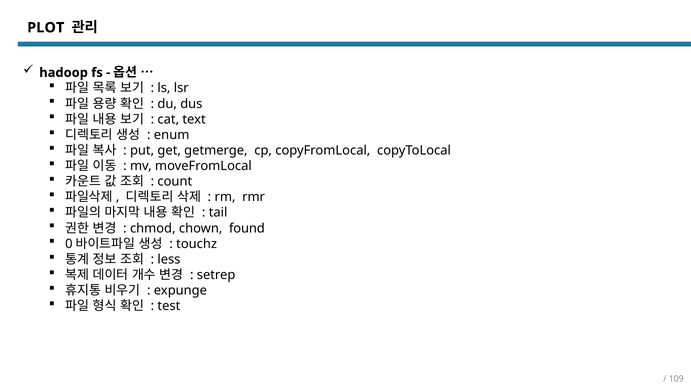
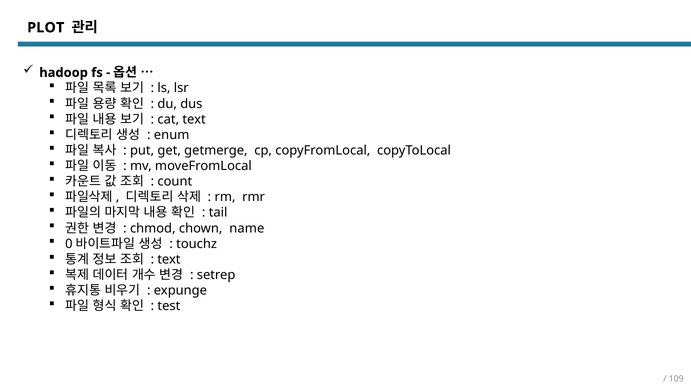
found: found -> name
less at (169, 259): less -> text
